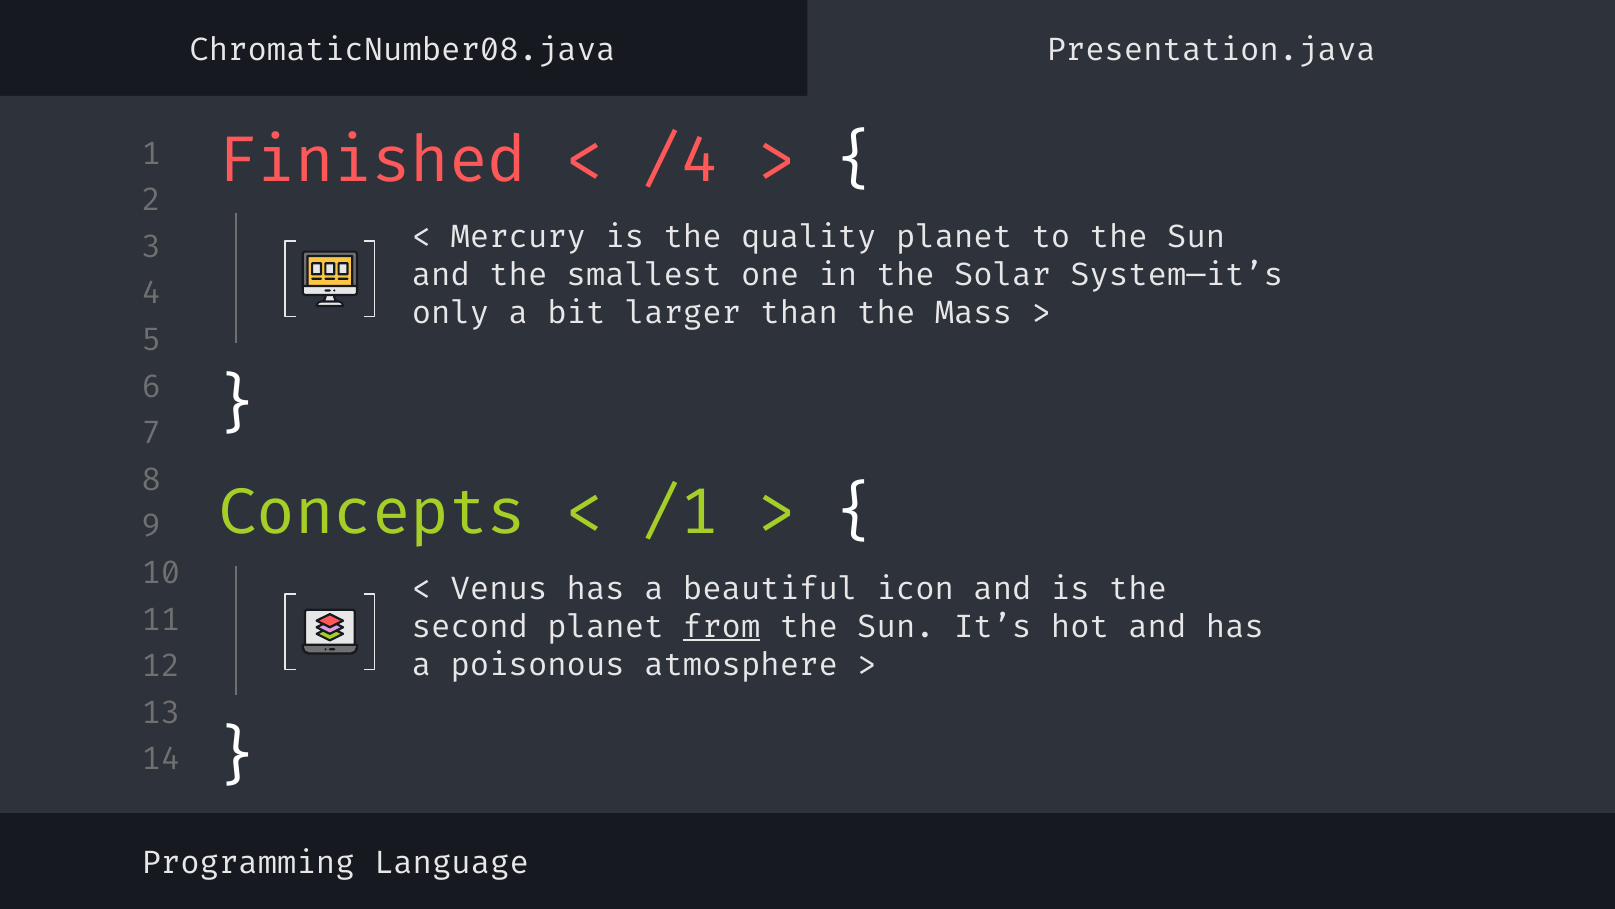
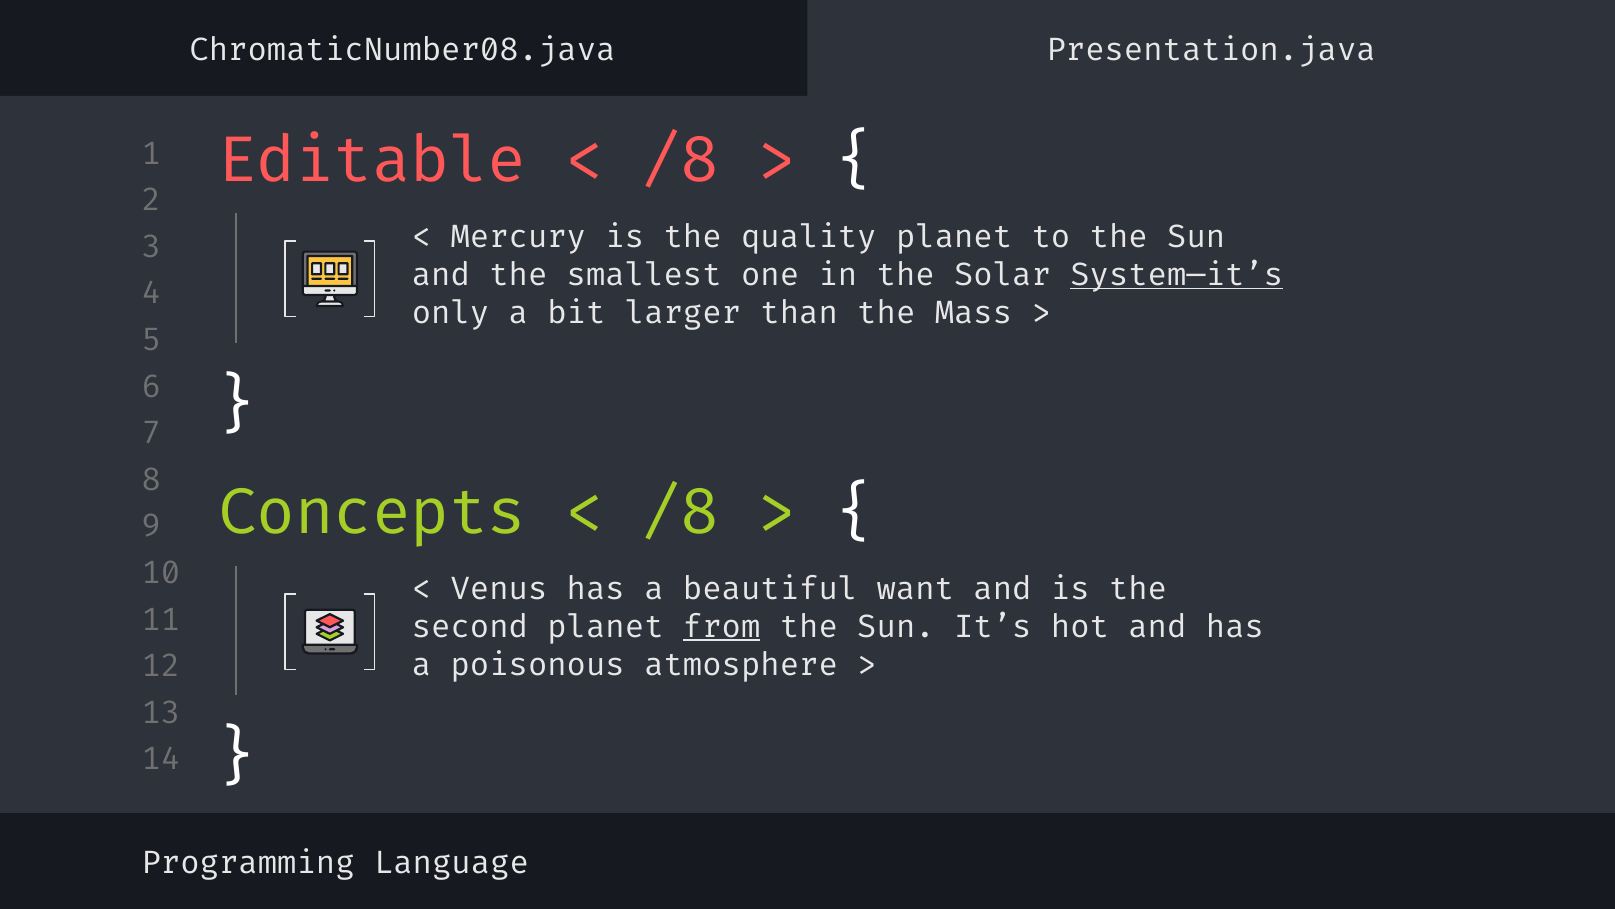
Finished: Finished -> Editable
/4 at (681, 161): /4 -> /8
System—it’s underline: none -> present
/1 at (681, 513): /1 -> /8
icon: icon -> want
